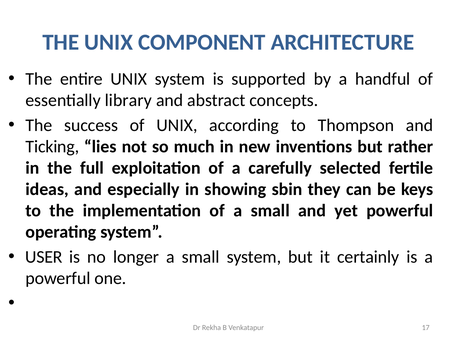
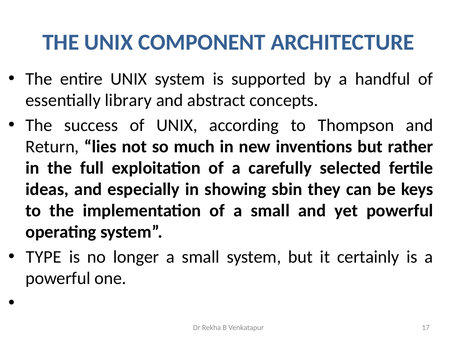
Ticking: Ticking -> Return
USER: USER -> TYPE
